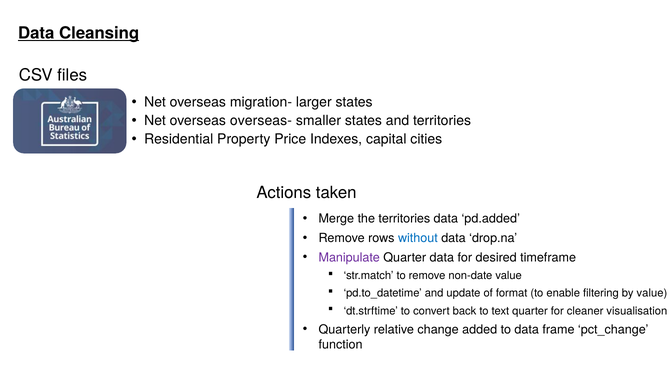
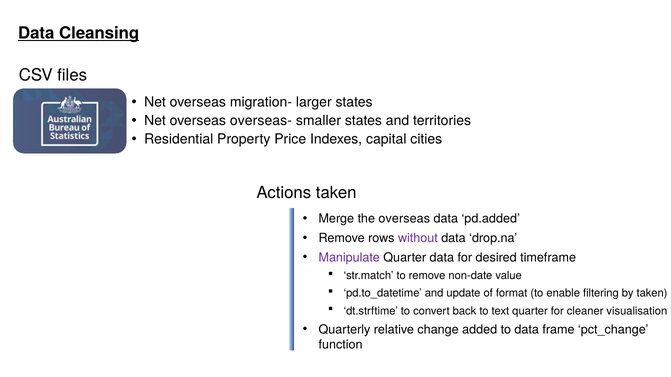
the territories: territories -> overseas
without colour: blue -> purple
by value: value -> taken
